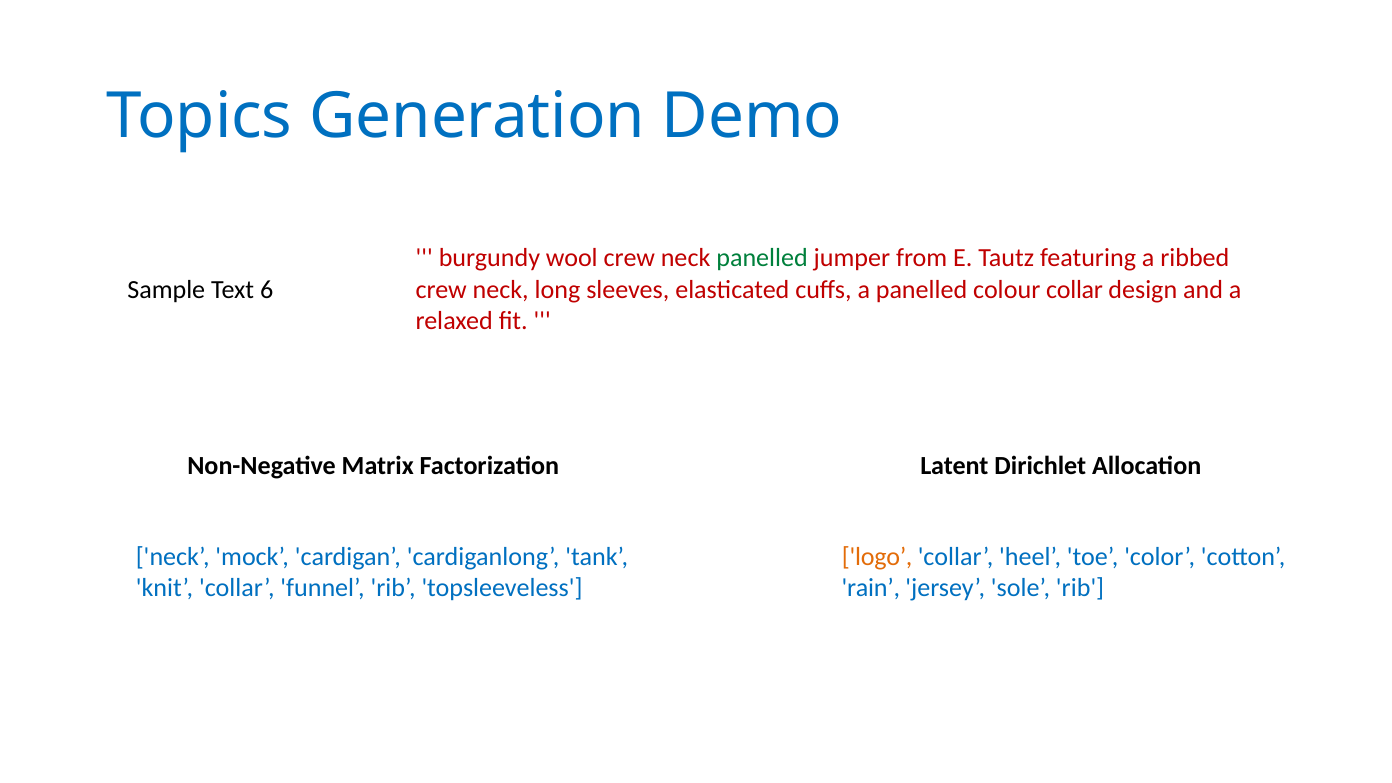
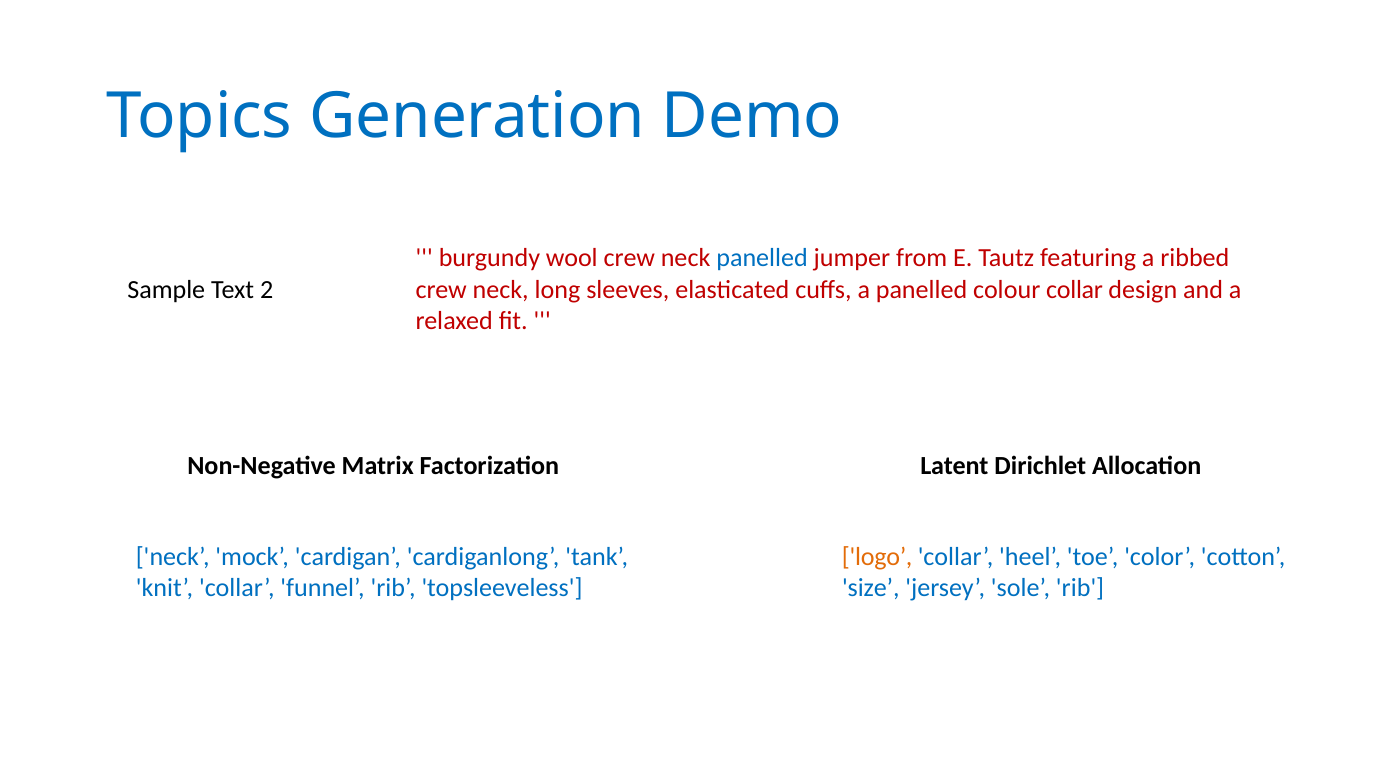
panelled at (762, 258) colour: green -> blue
6: 6 -> 2
rain: rain -> size
